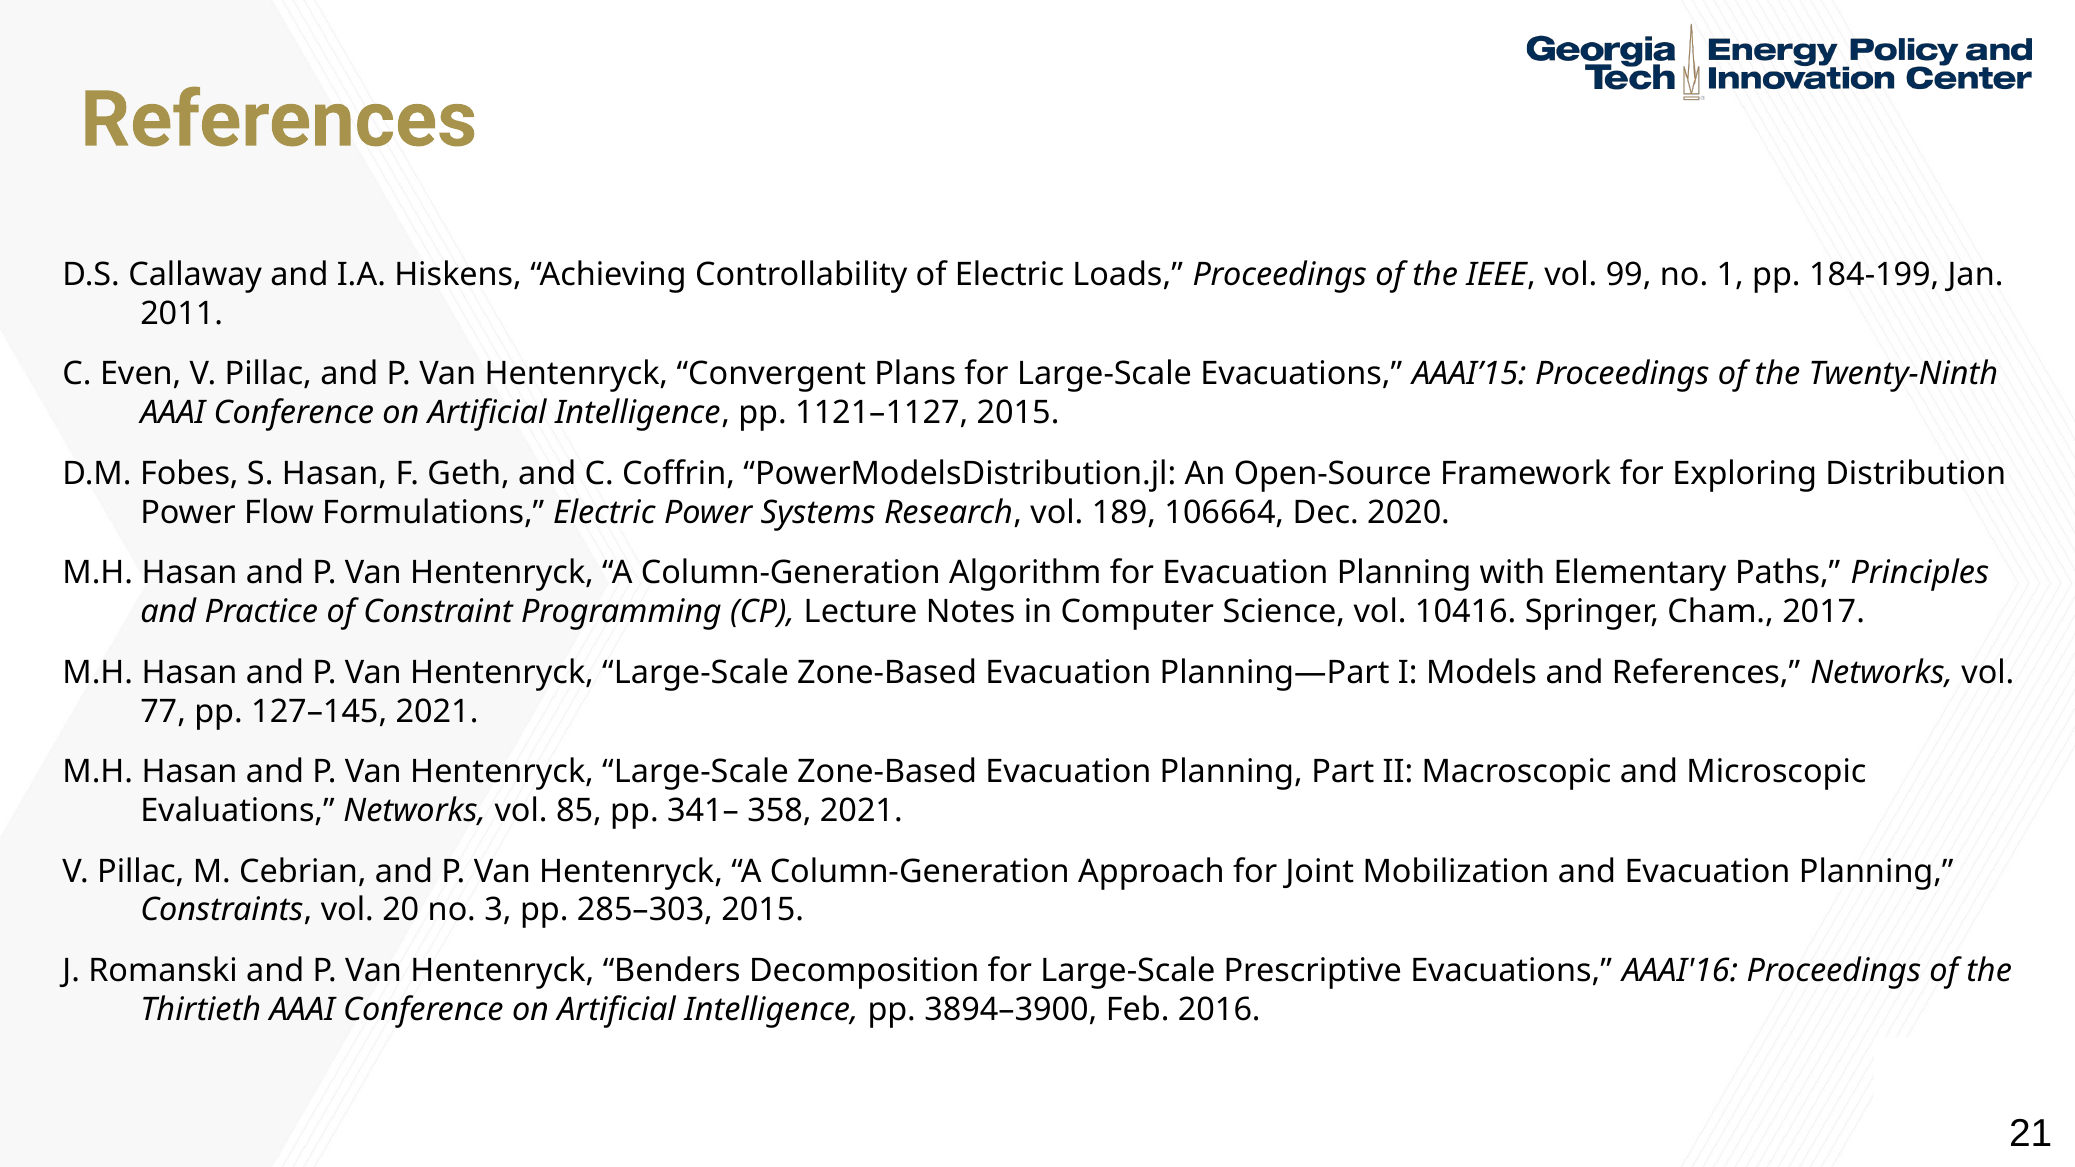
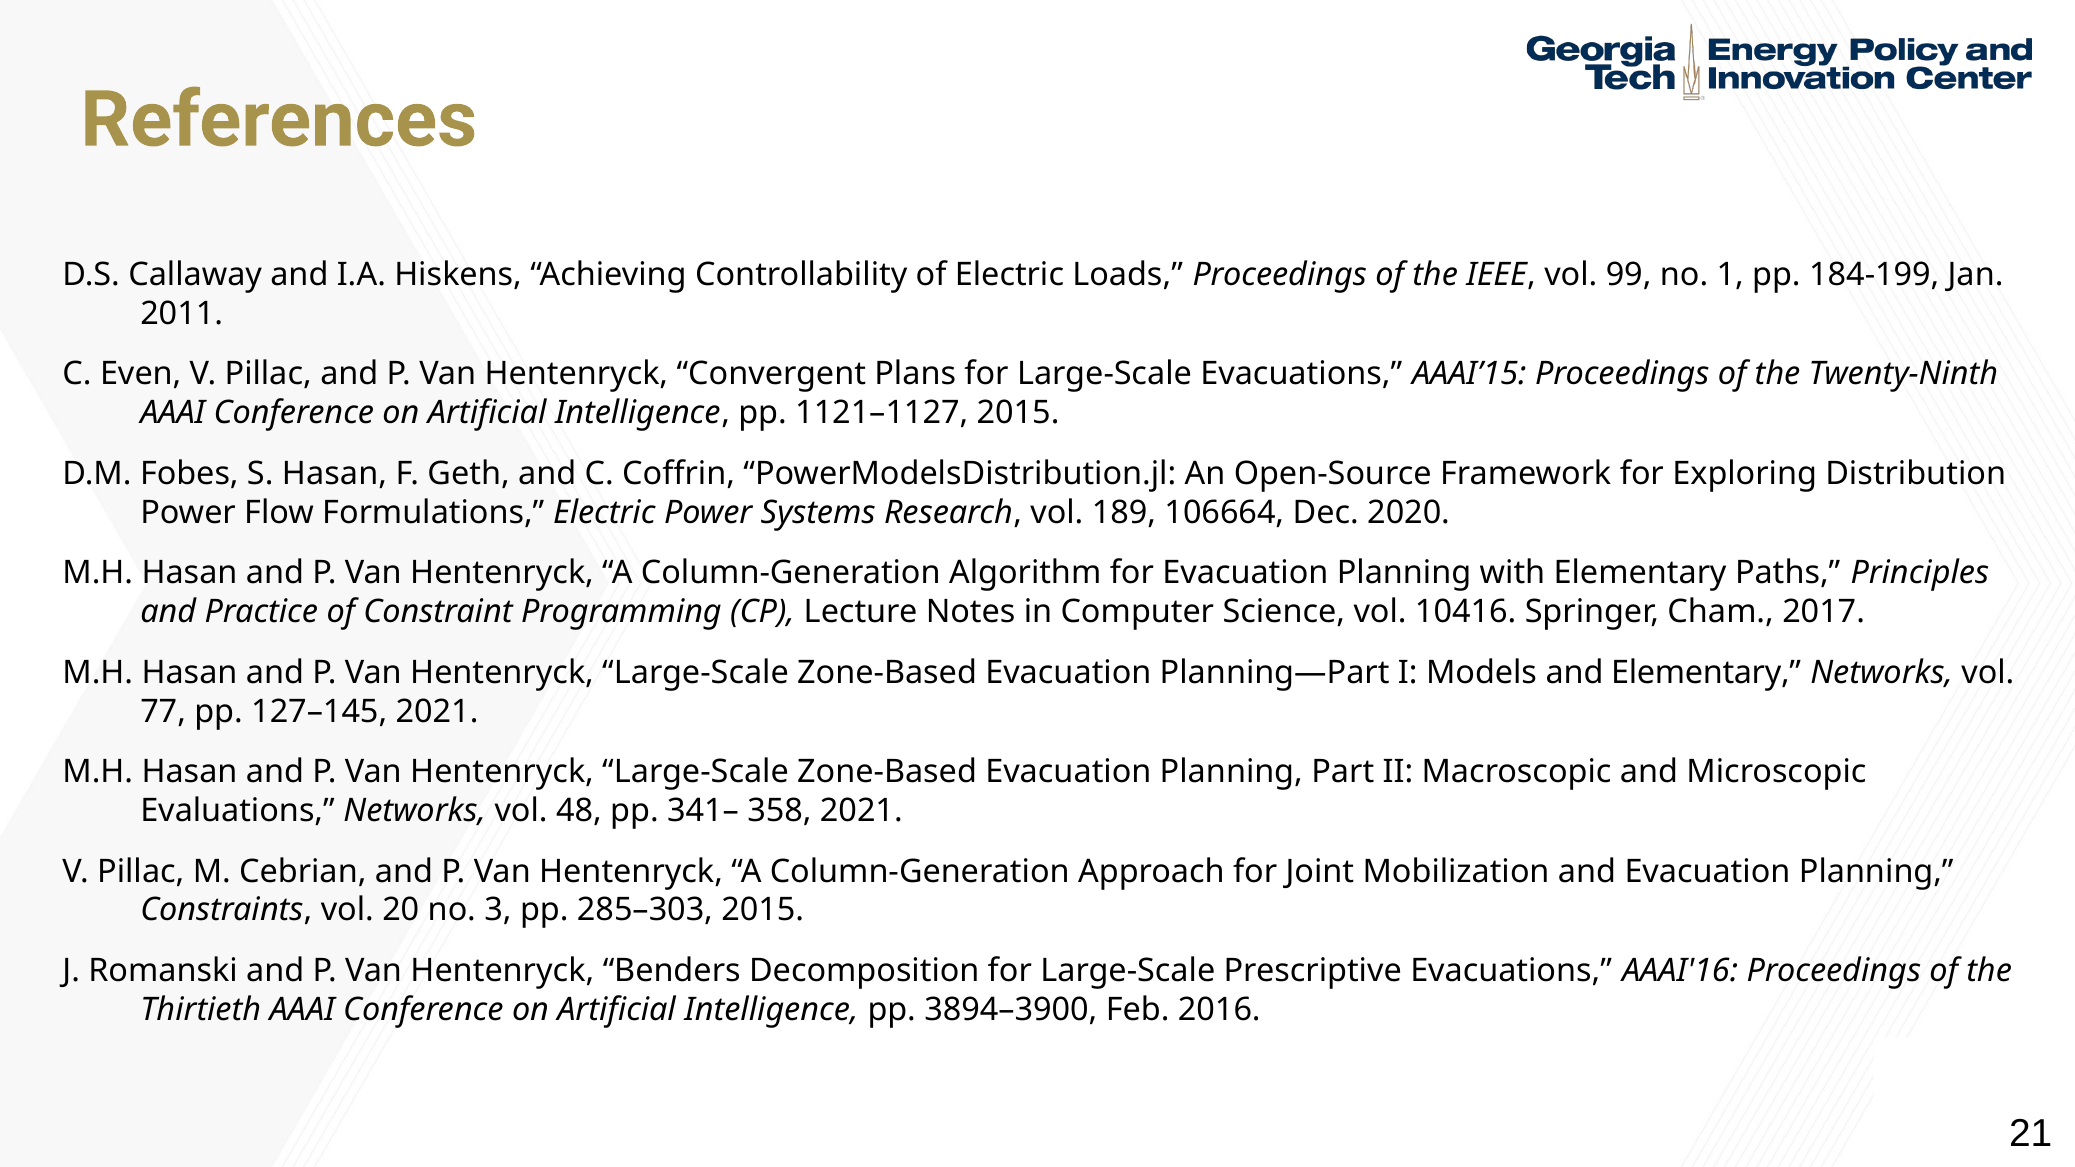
and References: References -> Elementary
85: 85 -> 48
